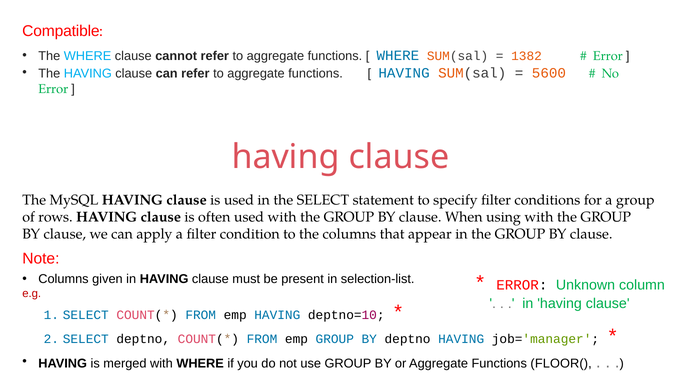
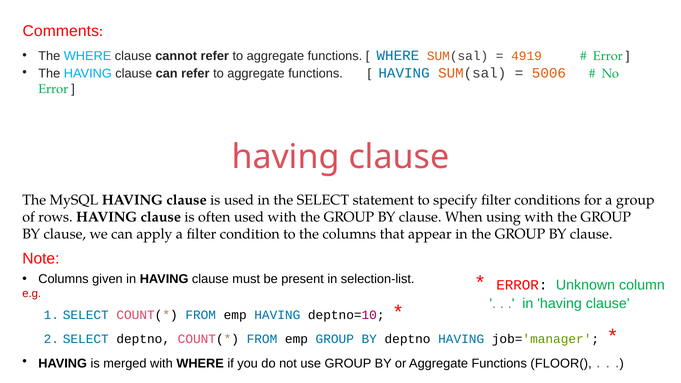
Compatible: Compatible -> Comments
1382: 1382 -> 4919
5600: 5600 -> 5006
